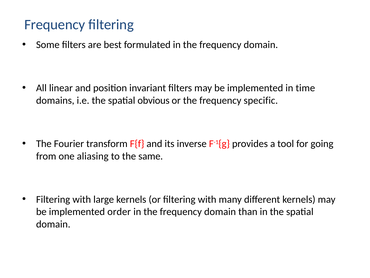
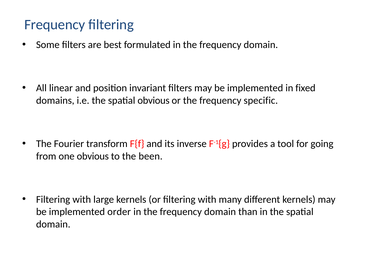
time: time -> fixed
one aliasing: aliasing -> obvious
same: same -> been
